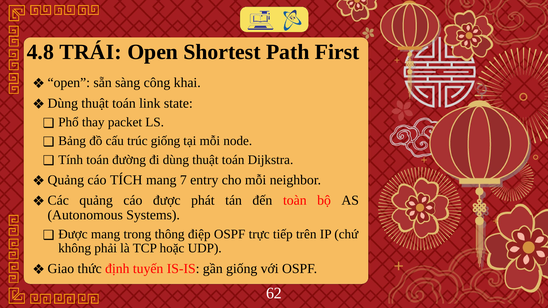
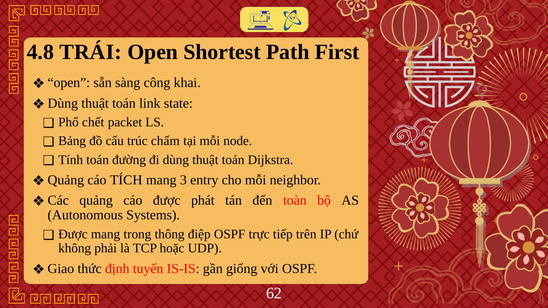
thay: thay -> chết
trúc giống: giống -> chấm
7: 7 -> 3
